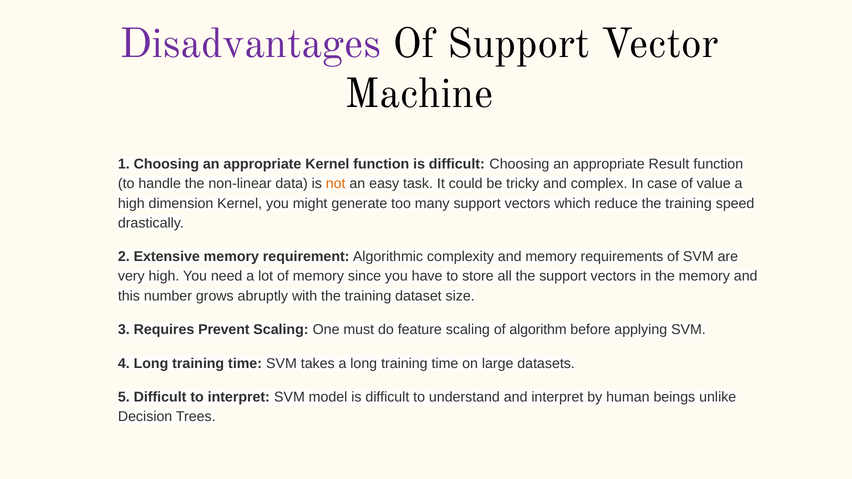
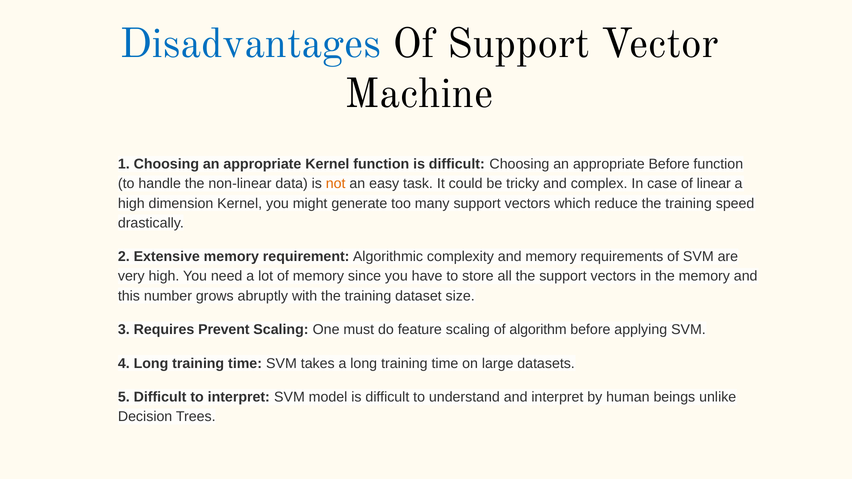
Disadvantages colour: purple -> blue
appropriate Result: Result -> Before
value: value -> linear
